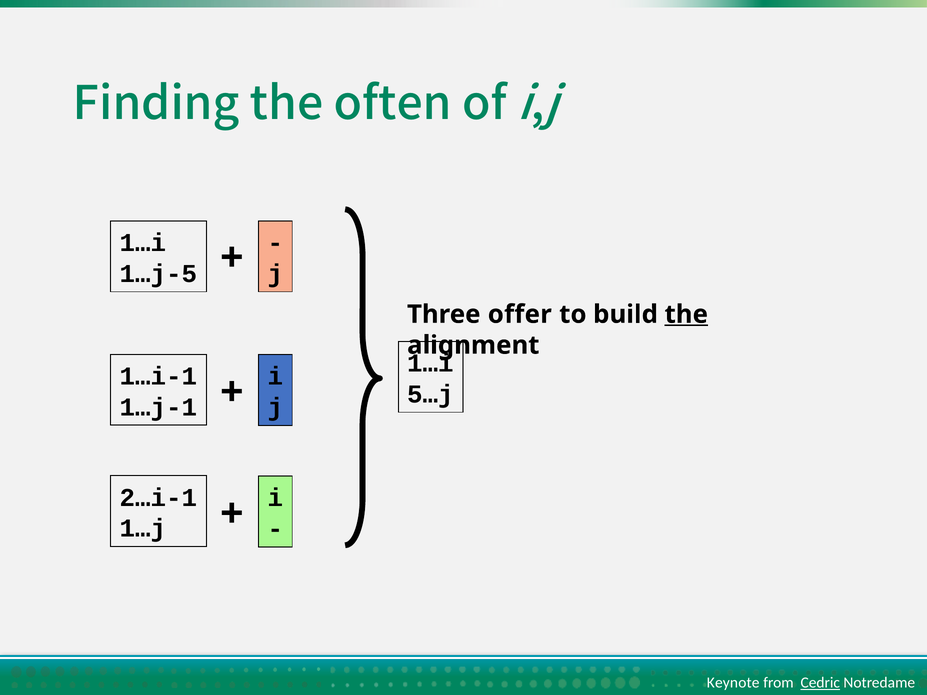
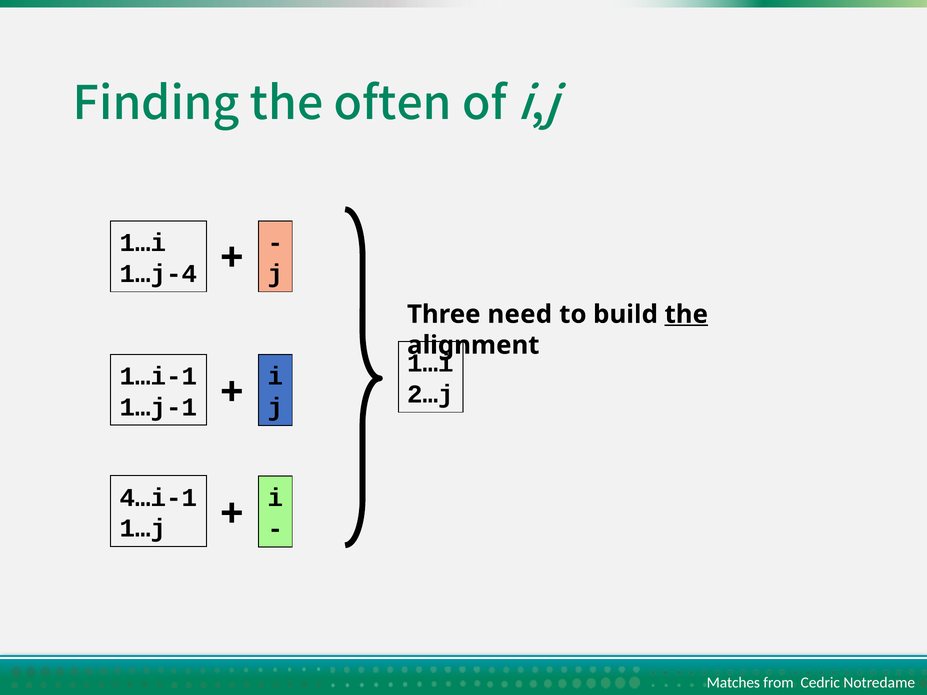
1…j-5: 1…j-5 -> 1…j-4
offer: offer -> need
5…j: 5…j -> 2…j
2…i-1: 2…i-1 -> 4…i-1
Keynote: Keynote -> Matches
Cedric underline: present -> none
